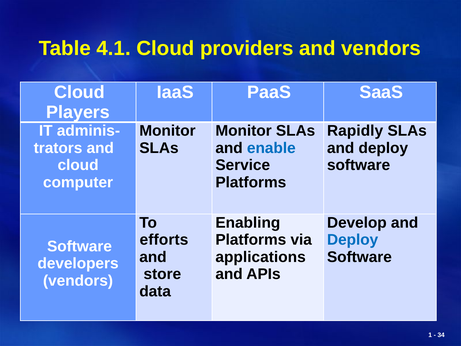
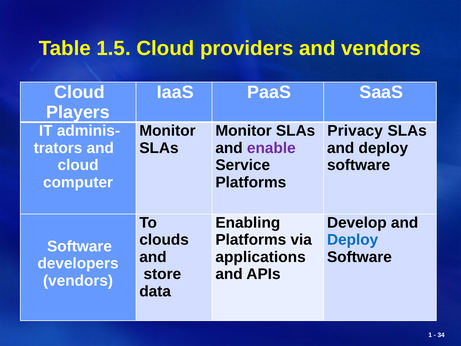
4.1: 4.1 -> 1.5
Rapidly: Rapidly -> Privacy
enable colour: blue -> purple
efforts: efforts -> clouds
